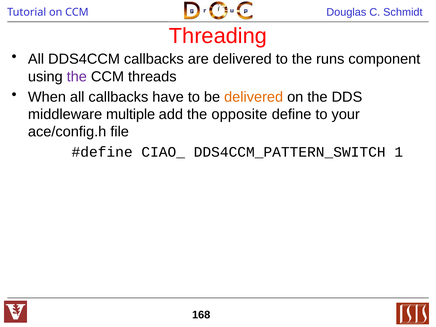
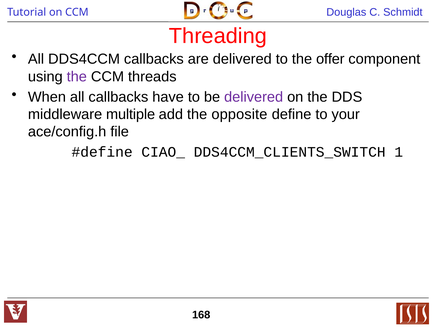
runs: runs -> offer
delivered at (254, 97) colour: orange -> purple
DDS4CCM_PATTERN_SWITCH: DDS4CCM_PATTERN_SWITCH -> DDS4CCM_CLIENTS_SWITCH
